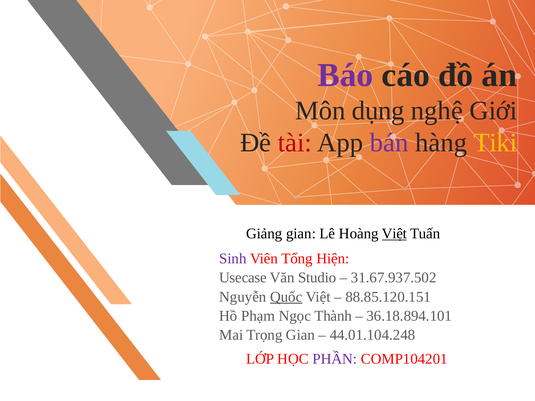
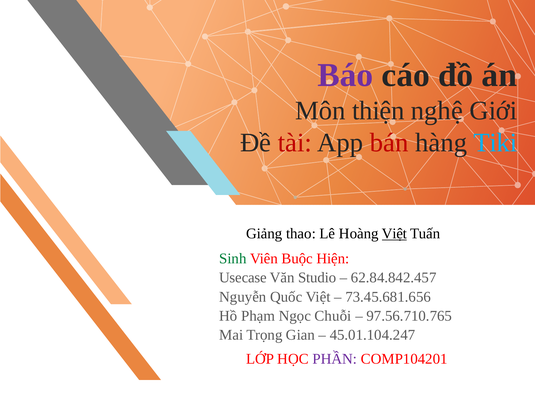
dụng: dụng -> thiện
bán colour: purple -> red
Tiki colour: yellow -> light blue
Giảng gian: gian -> thao
Sinh colour: purple -> green
Tổng: Tổng -> Buộc
31.67.937.502: 31.67.937.502 -> 62.84.842.457
Quốc underline: present -> none
88.85.120.151: 88.85.120.151 -> 73.45.681.656
Thành: Thành -> Chuỗi
36.18.894.101: 36.18.894.101 -> 97.56.710.765
44.01.104.248: 44.01.104.248 -> 45.01.104.247
